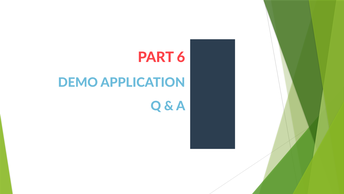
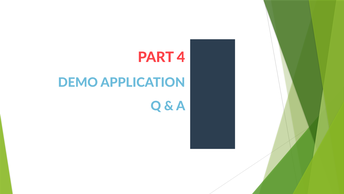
6: 6 -> 4
